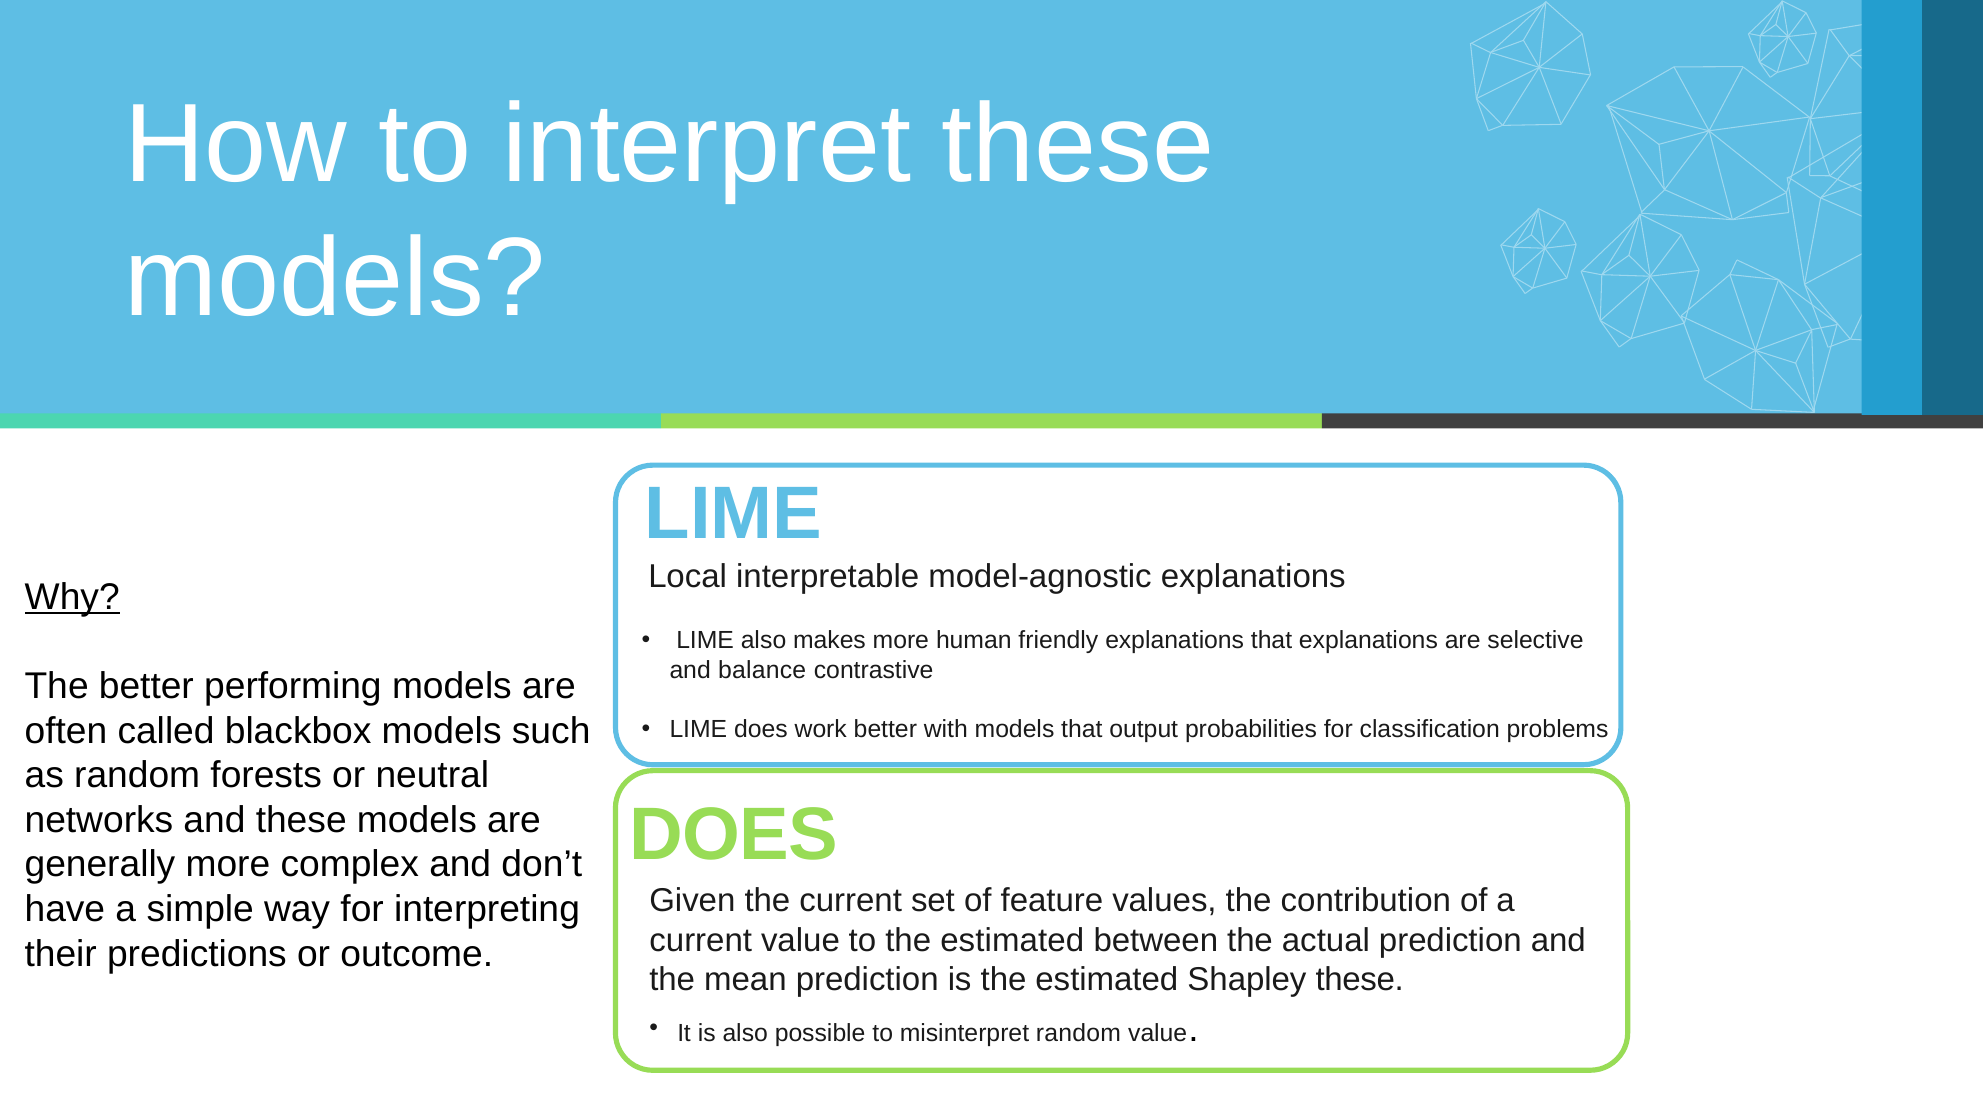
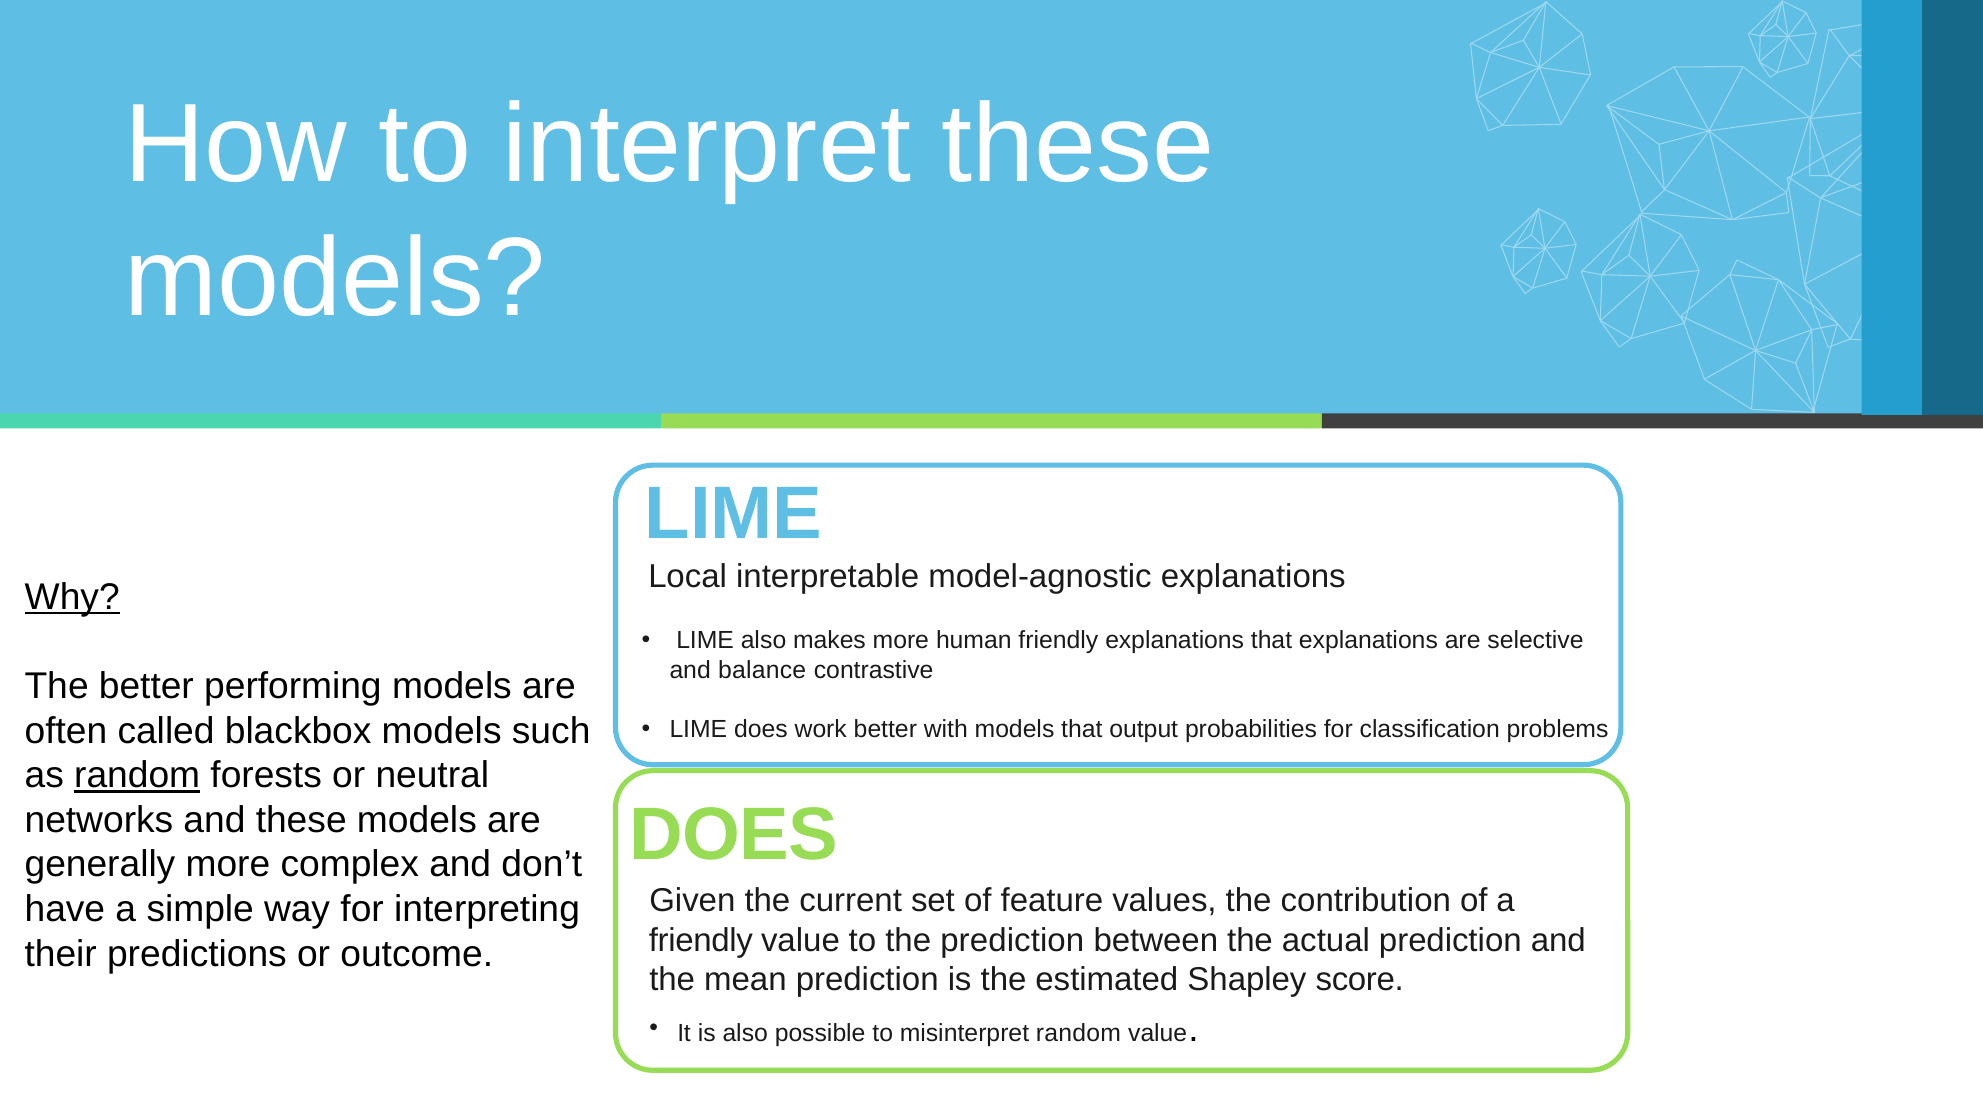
random at (137, 776) underline: none -> present
current at (701, 941): current -> friendly
to the estimated: estimated -> prediction
Shapley these: these -> score
